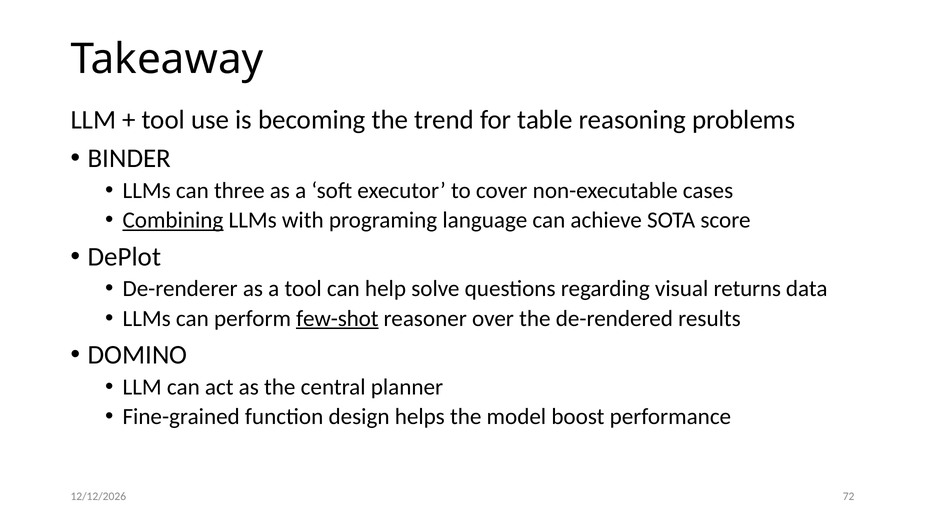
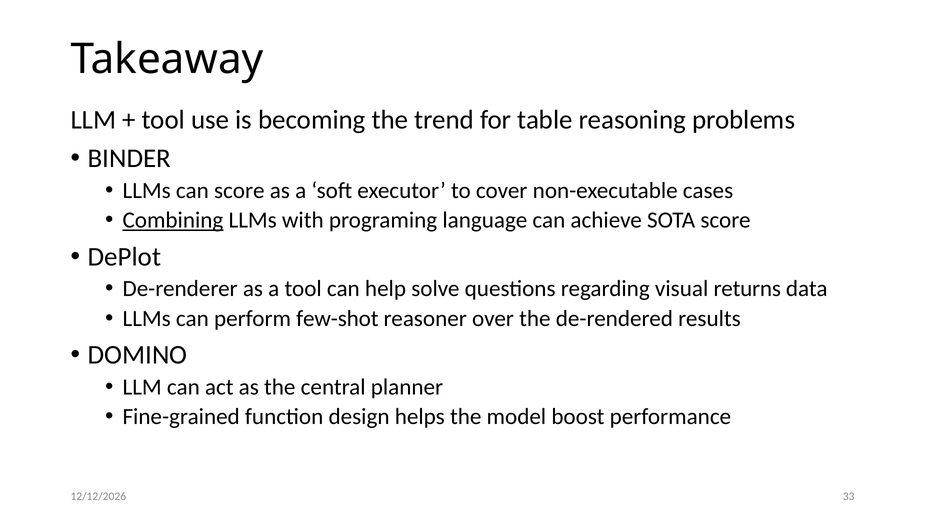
can three: three -> score
few-shot underline: present -> none
72: 72 -> 33
